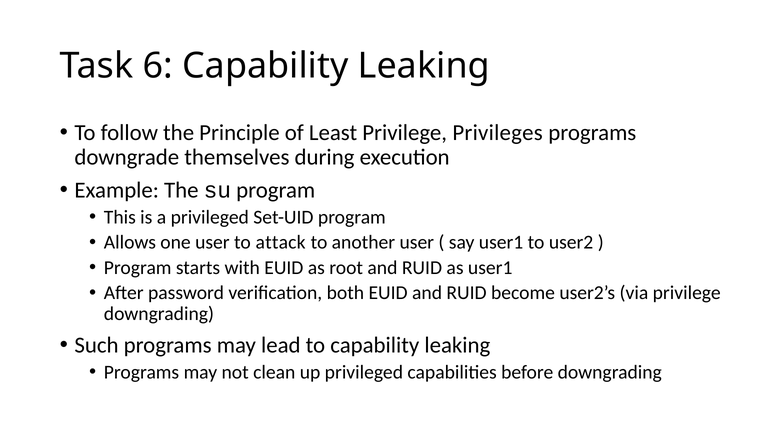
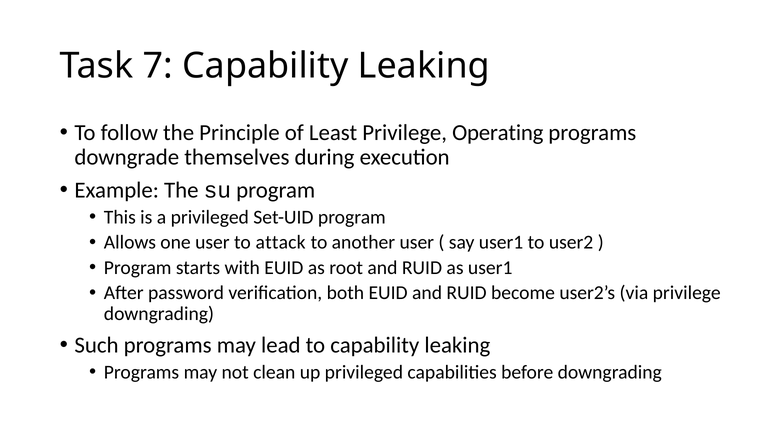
6: 6 -> 7
Privileges: Privileges -> Operating
